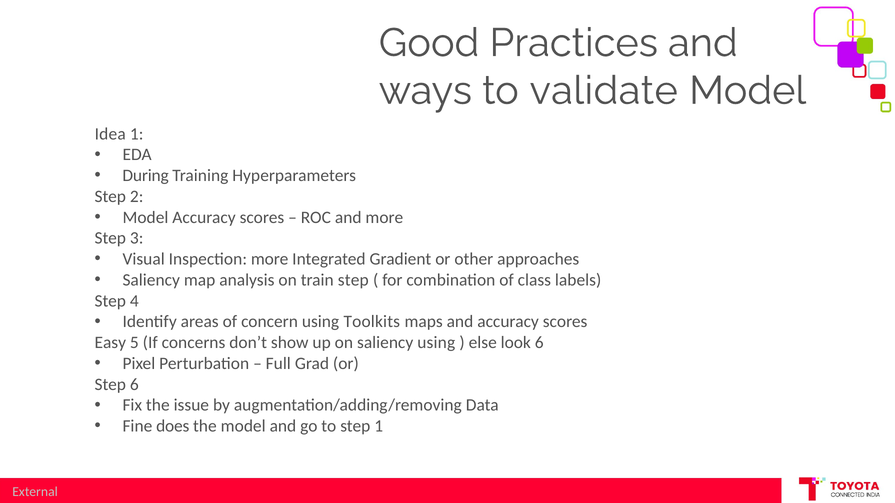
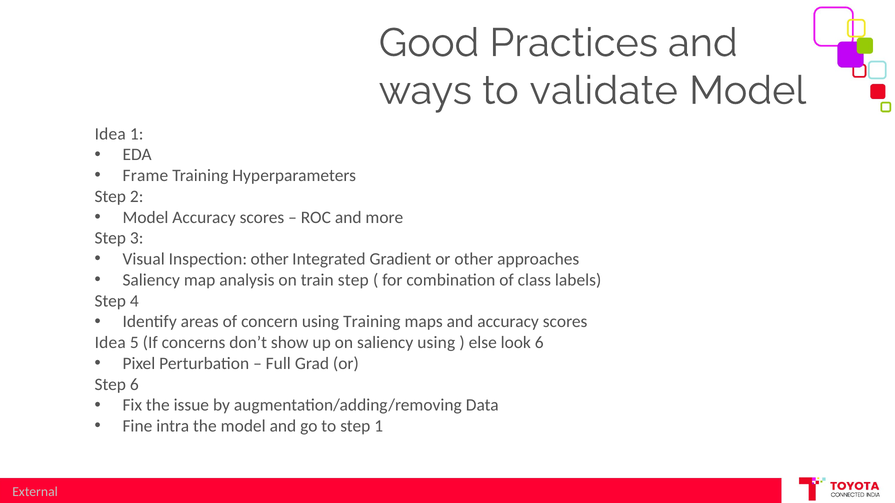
During: During -> Frame
Inspection more: more -> other
using Toolkits: Toolkits -> Training
Easy at (110, 343): Easy -> Idea
does: does -> intra
